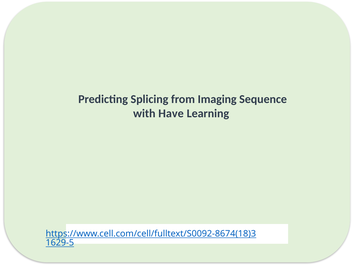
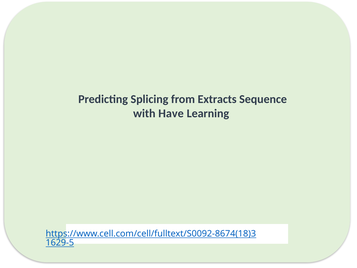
Imaging: Imaging -> Extracts
